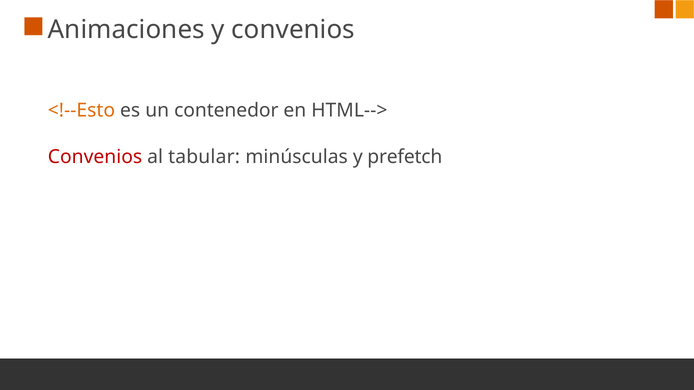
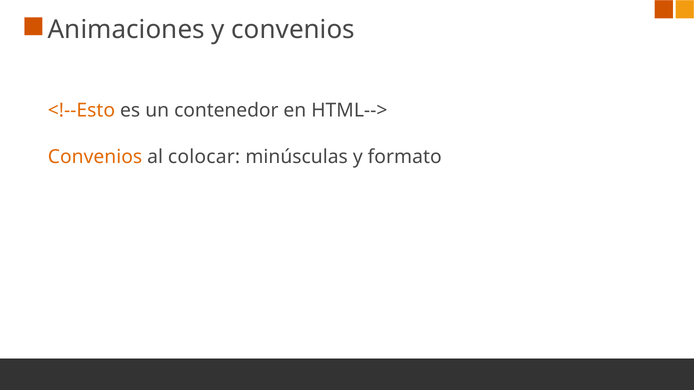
Convenios at (95, 157) colour: red -> orange
tabular: tabular -> colocar
prefetch: prefetch -> formato
